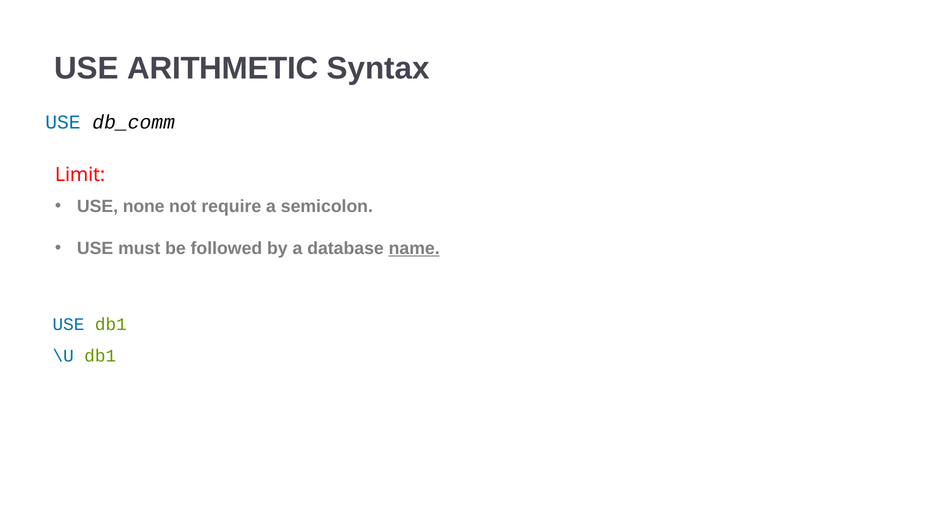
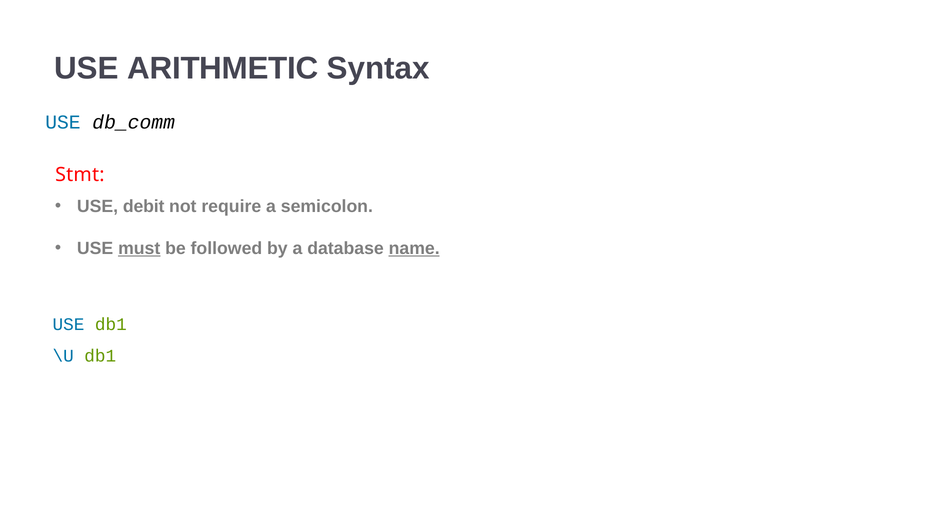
Limit: Limit -> Stmt
none: none -> debit
must underline: none -> present
